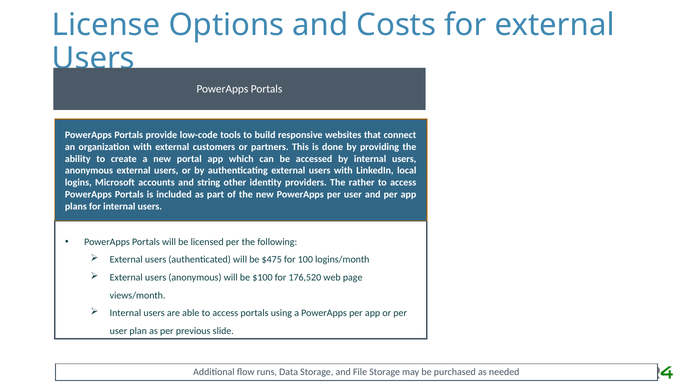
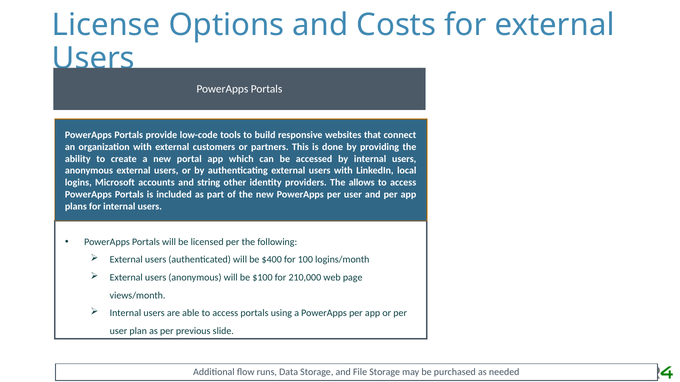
rather: rather -> allows
$475: $475 -> $400
176,520: 176,520 -> 210,000
